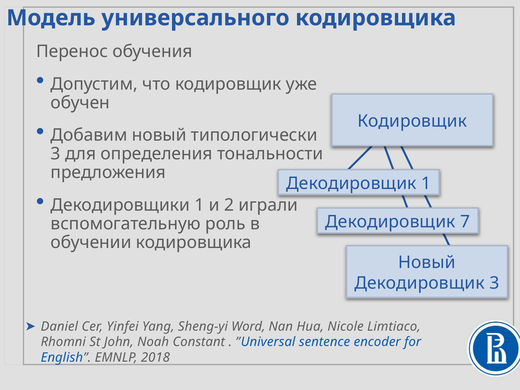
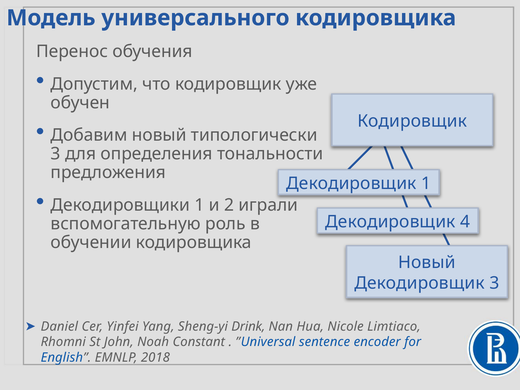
7: 7 -> 4
Word: Word -> Drink
